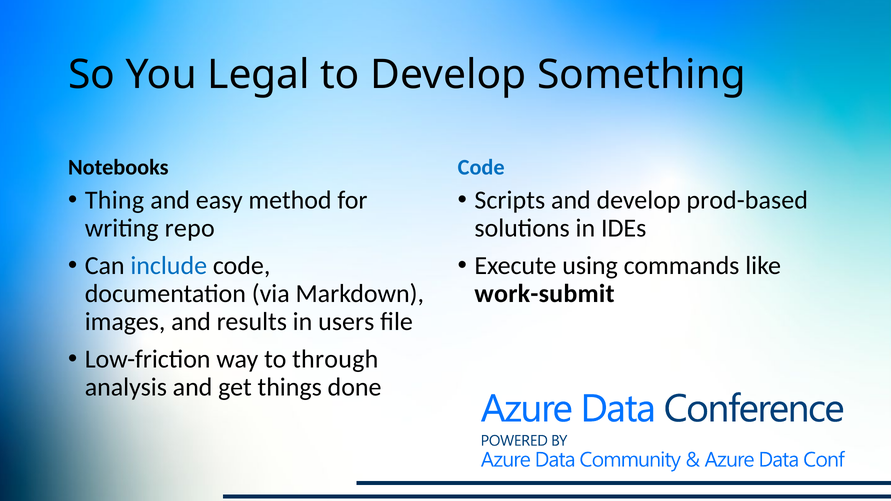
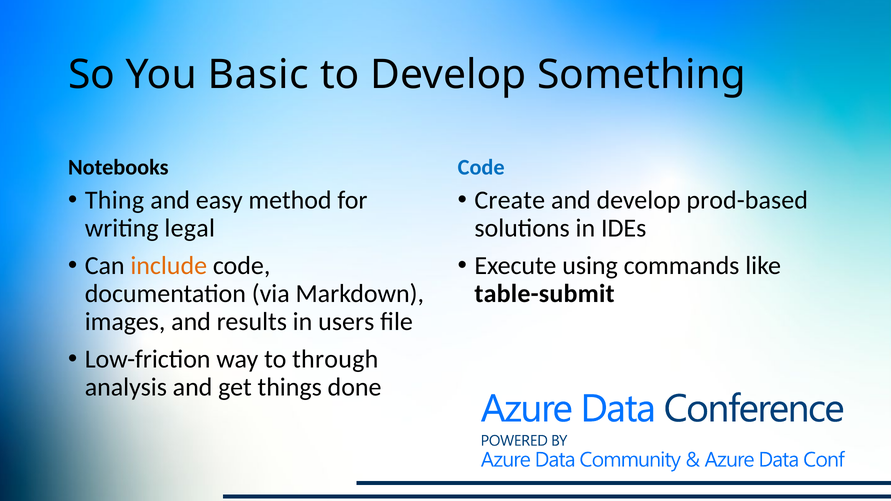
Legal: Legal -> Basic
Scripts: Scripts -> Create
repo: repo -> legal
include colour: blue -> orange
work-submit: work-submit -> table-submit
